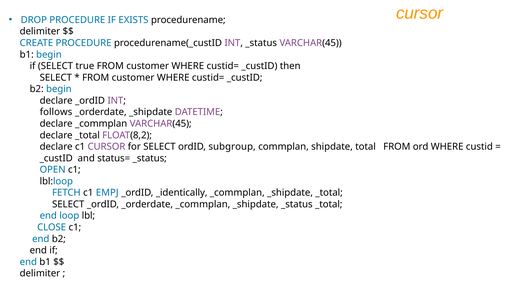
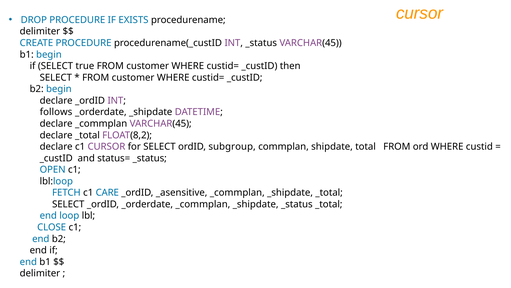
EMPJ: EMPJ -> CARE
_identically: _identically -> _asensitive
